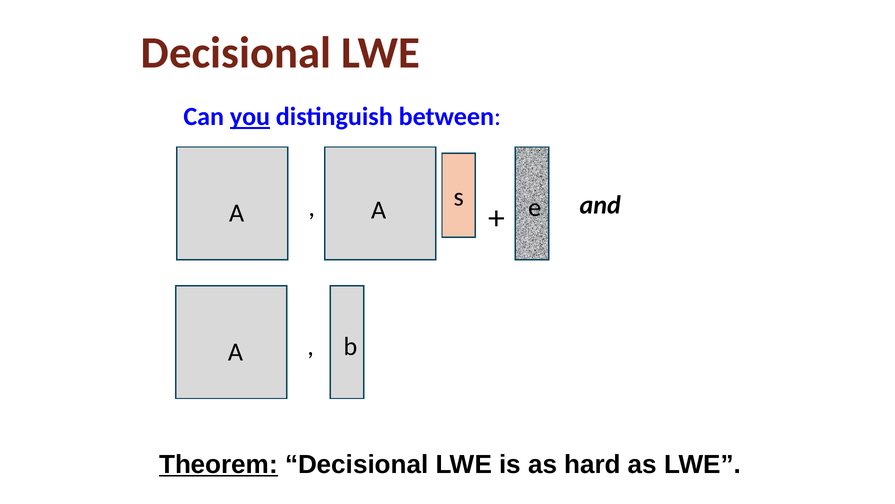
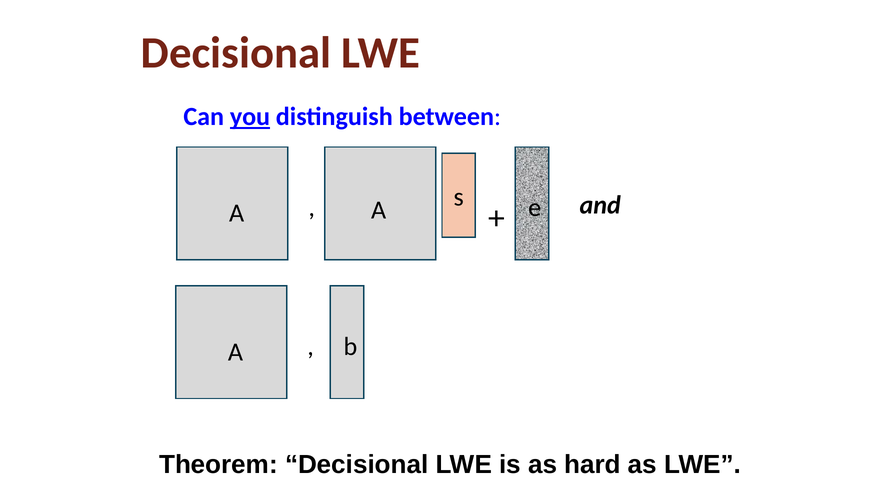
Theorem underline: present -> none
